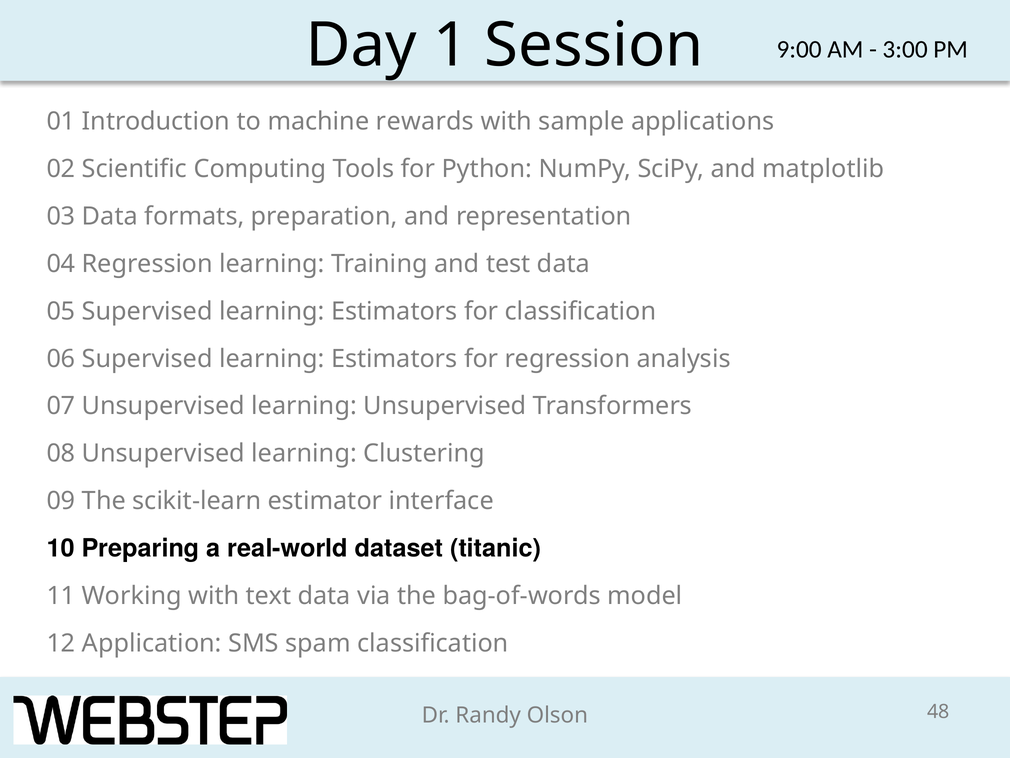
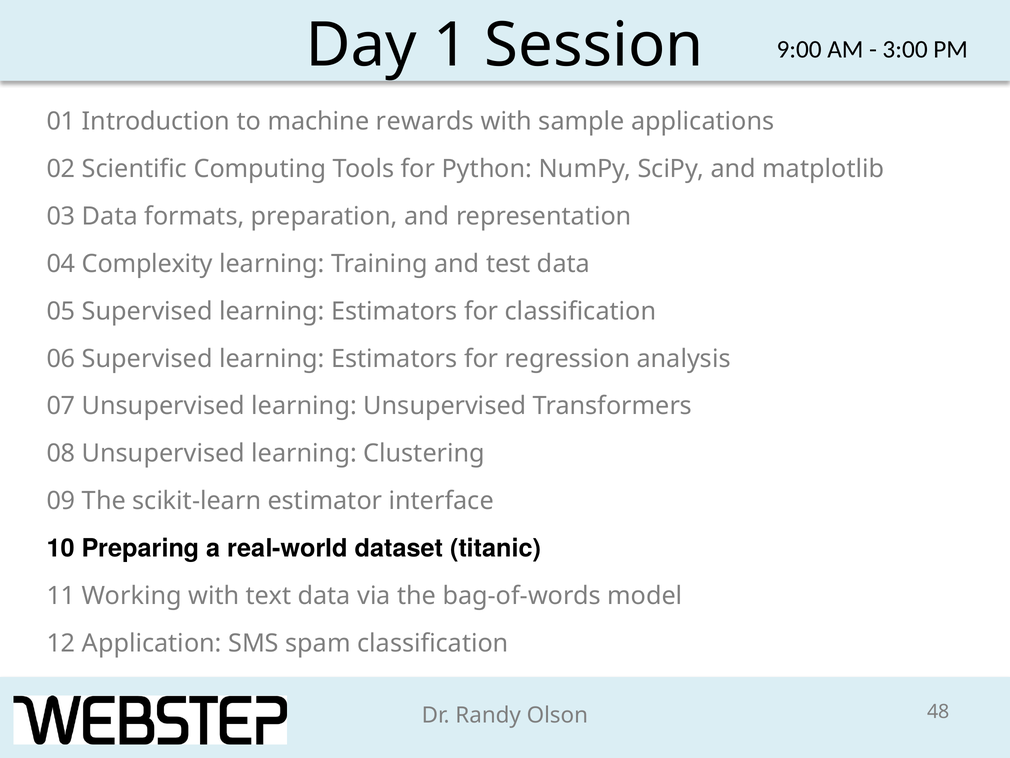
04 Regression: Regression -> Complexity
